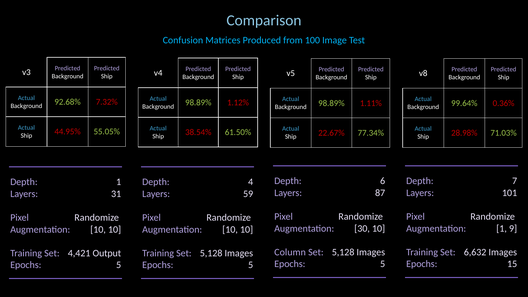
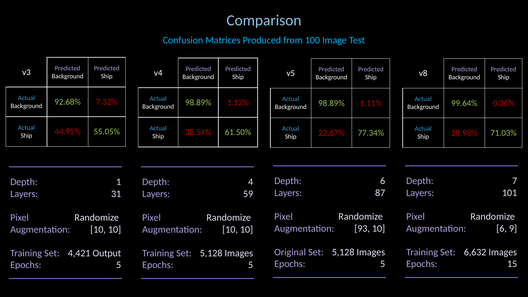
30: 30 -> 93
1 at (502, 228): 1 -> 6
Column: Column -> Original
